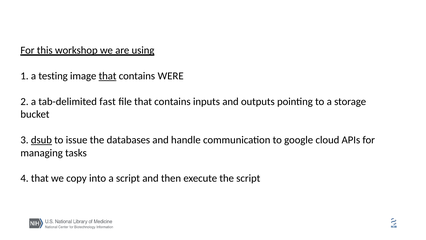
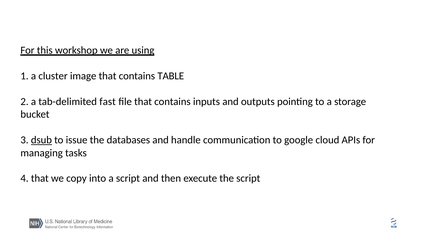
testing: testing -> cluster
that at (108, 76) underline: present -> none
WERE: WERE -> TABLE
